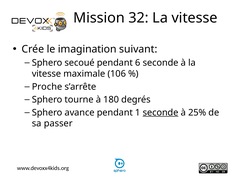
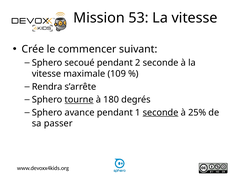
32: 32 -> 53
imagination: imagination -> commencer
6: 6 -> 2
106: 106 -> 109
Proche: Proche -> Rendra
tourne underline: none -> present
